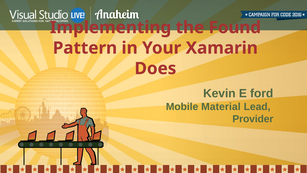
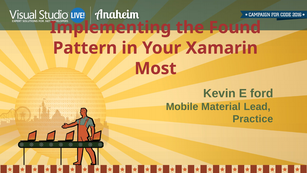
Does: Does -> Most
Provider: Provider -> Practice
